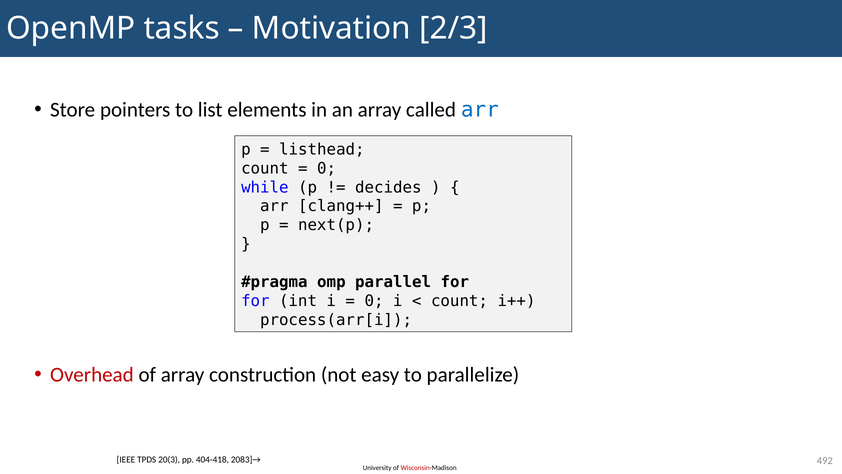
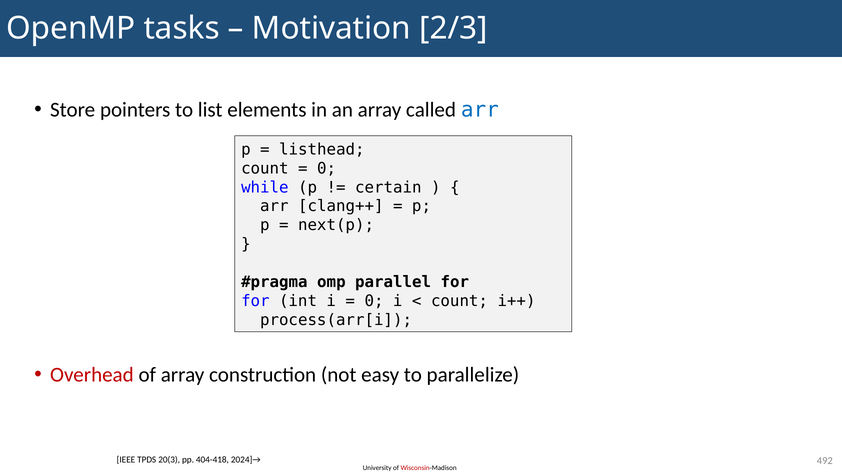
decides: decides -> certain
2083]→: 2083]→ -> 2024]→
